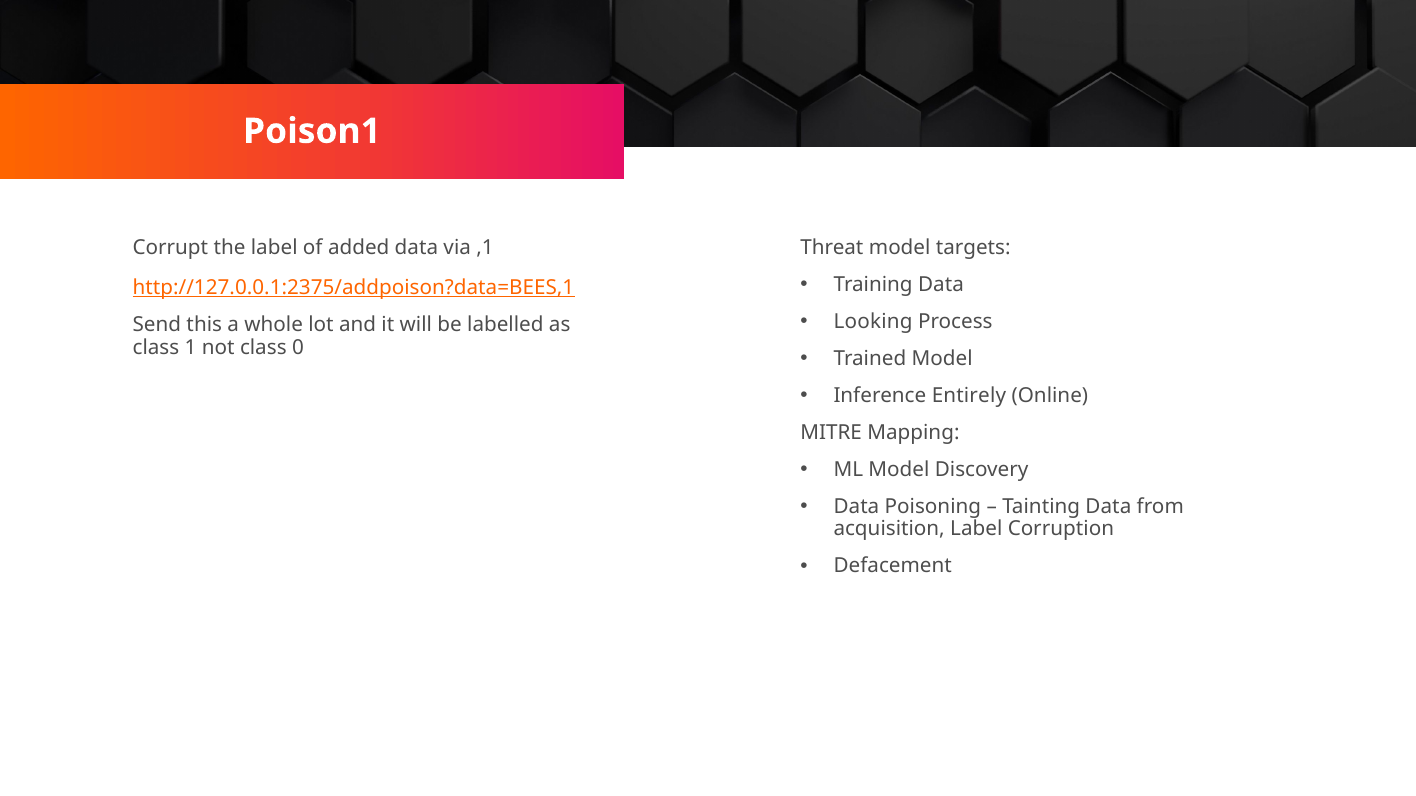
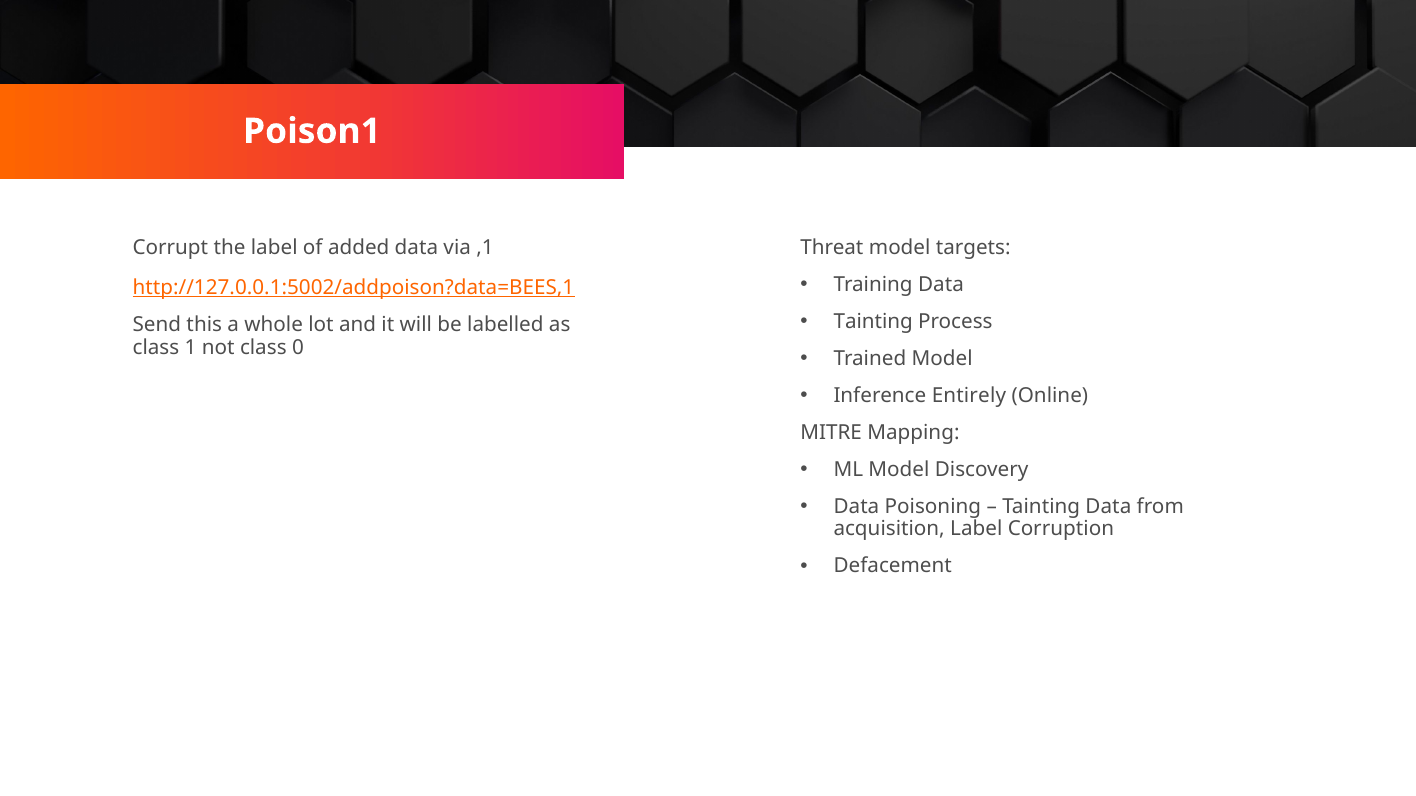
http://127.0.0.1:2375/addpoison?data=BEES,1: http://127.0.0.1:2375/addpoison?data=BEES,1 -> http://127.0.0.1:5002/addpoison?data=BEES,1
Looking at (873, 322): Looking -> Tainting
